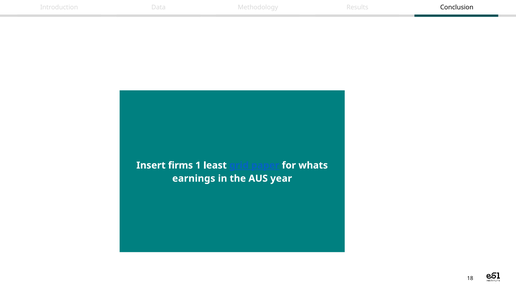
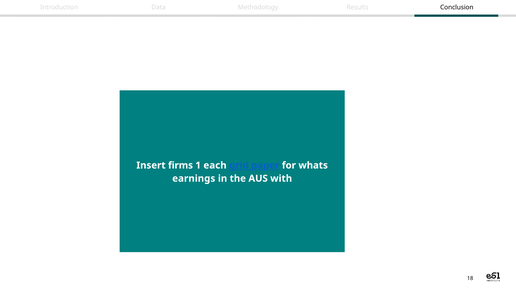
least: least -> each
year: year -> with
